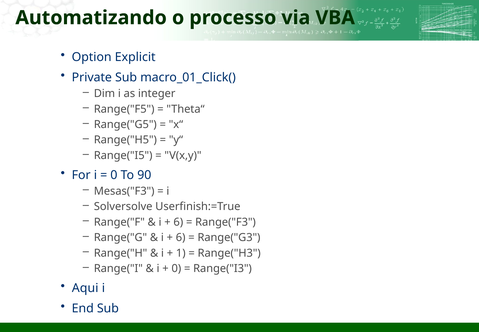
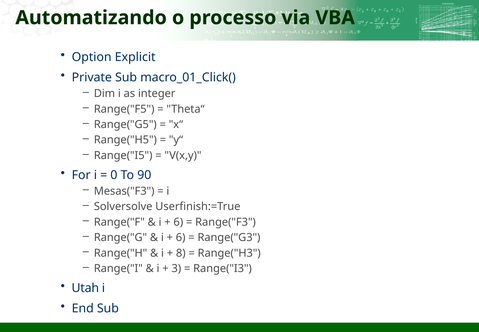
1: 1 -> 8
0 at (176, 268): 0 -> 3
Aqui: Aqui -> Utah
